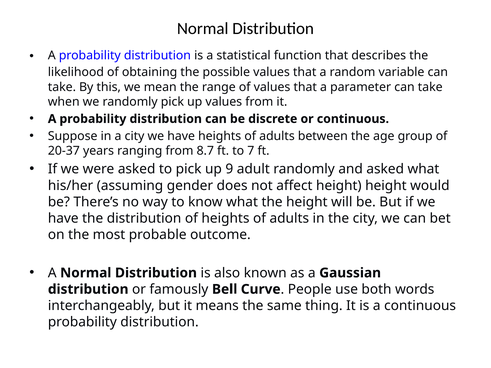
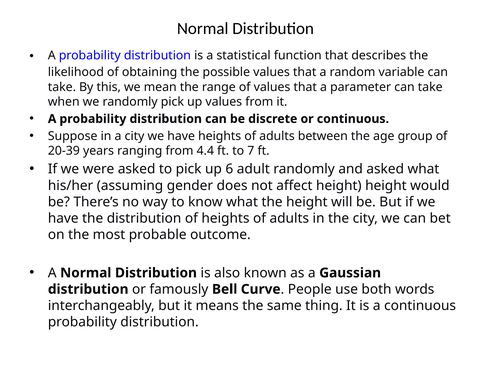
20-37: 20-37 -> 20-39
8.7: 8.7 -> 4.4
9: 9 -> 6
